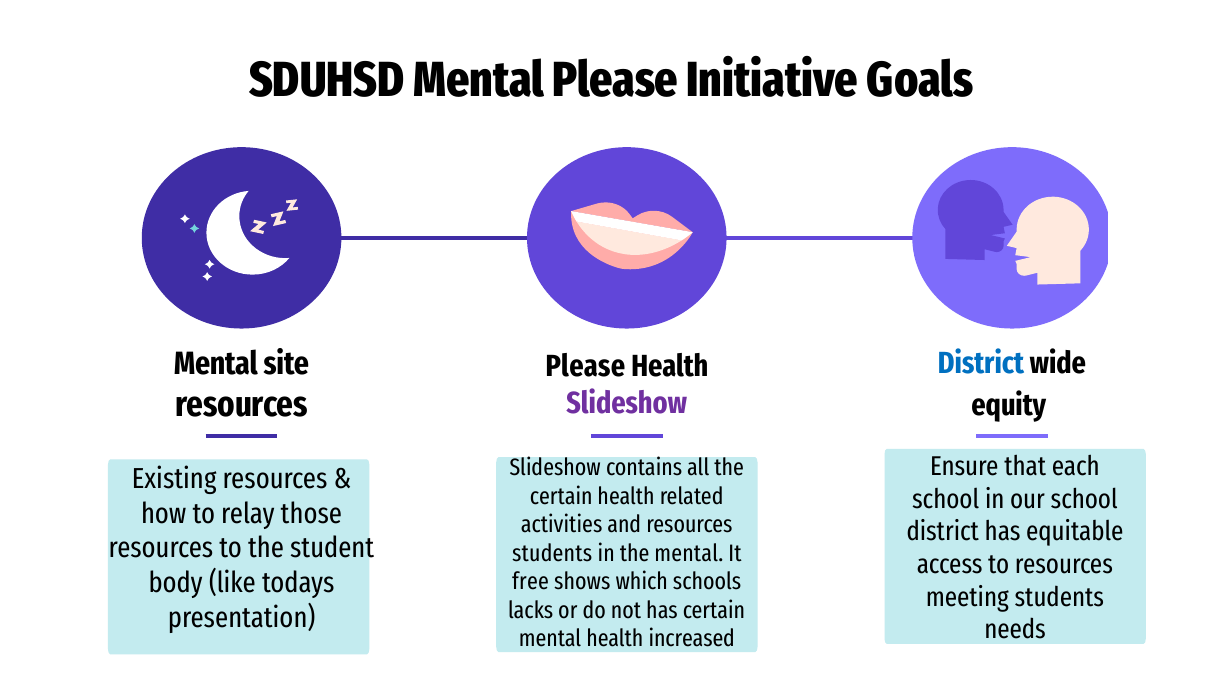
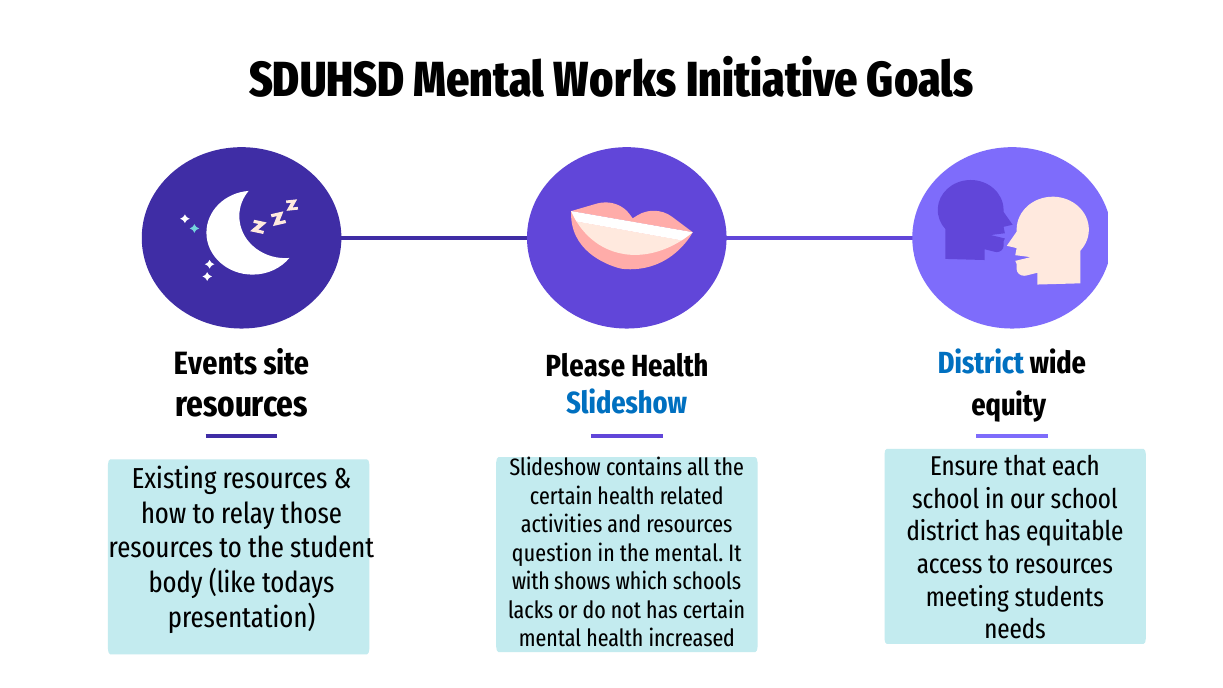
Mental Please: Please -> Works
Mental at (216, 364): Mental -> Events
Slideshow at (627, 404) colour: purple -> blue
students at (552, 553): students -> question
free: free -> with
